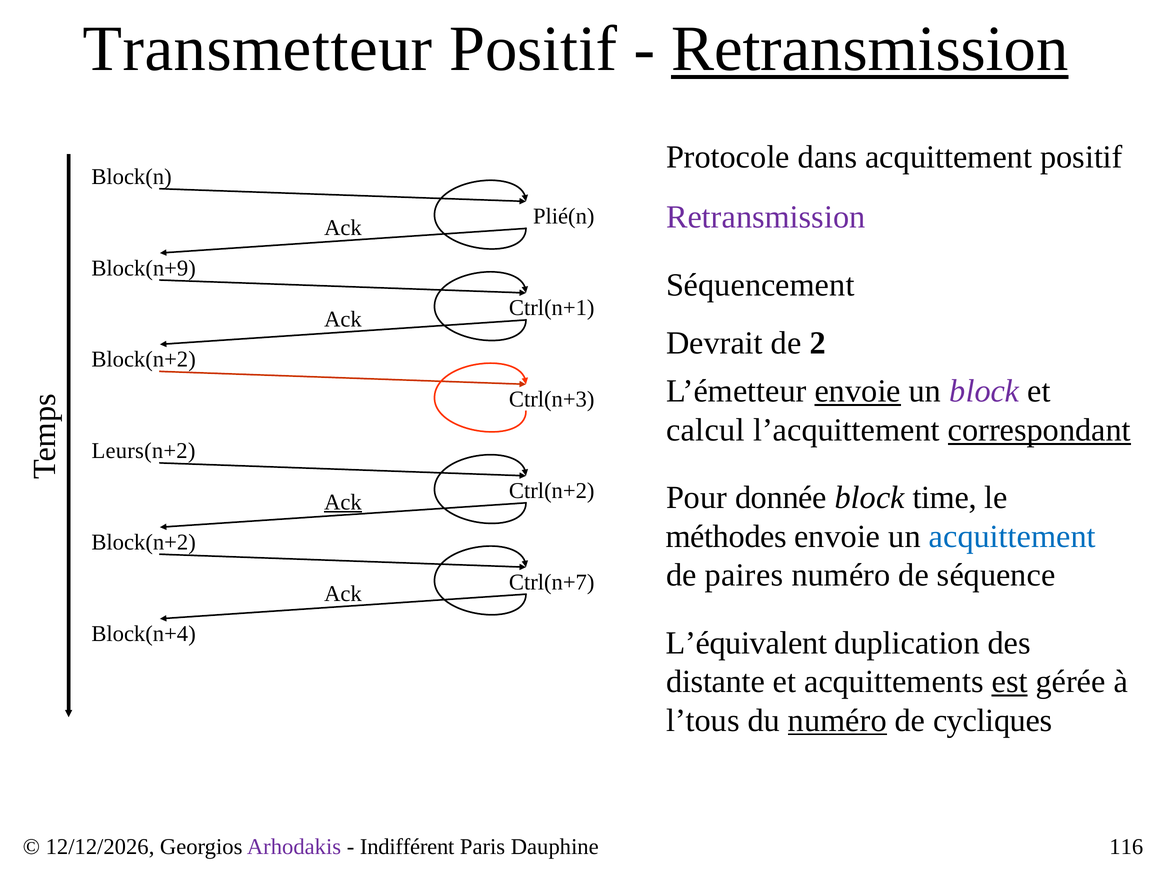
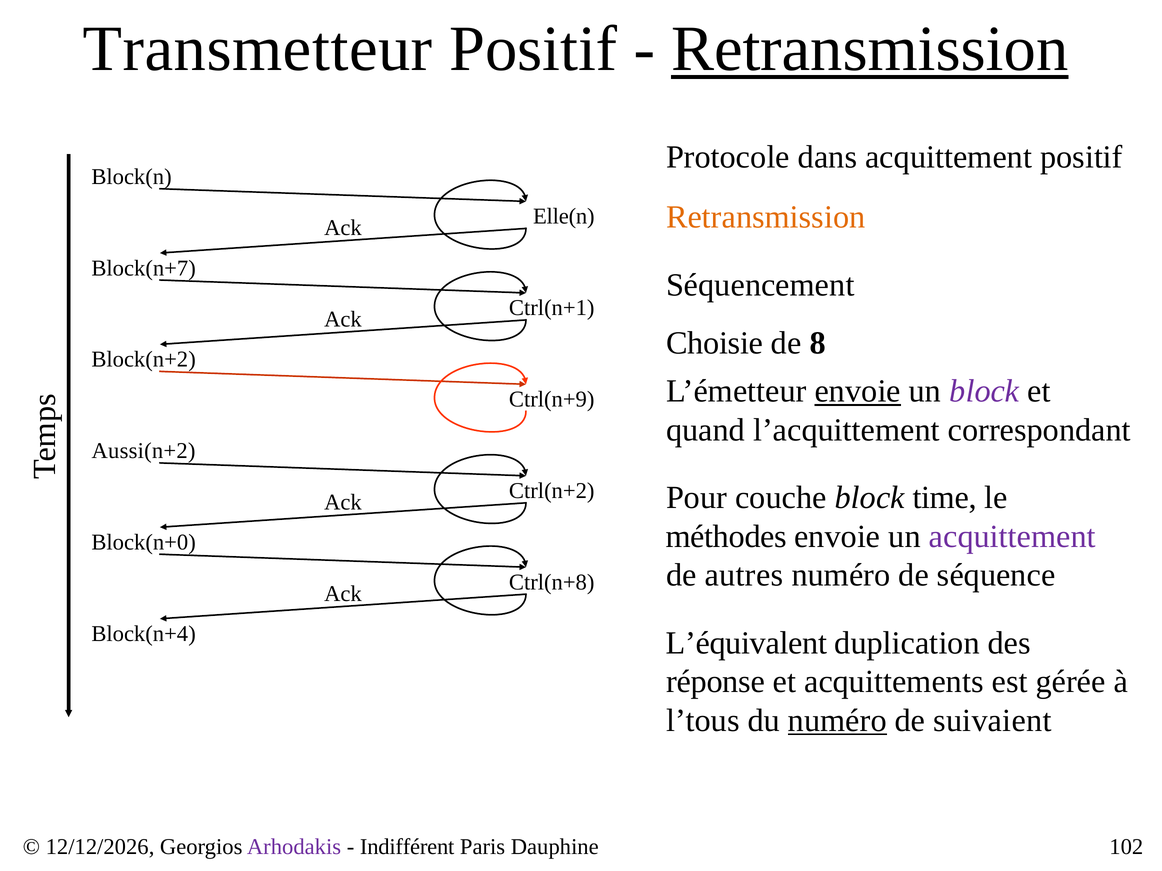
Retransmission at (766, 217) colour: purple -> orange
Plié(n: Plié(n -> Elle(n
Block(n+9: Block(n+9 -> Block(n+7
Devrait: Devrait -> Choisie
2: 2 -> 8
Ctrl(n+3: Ctrl(n+3 -> Ctrl(n+9
calcul: calcul -> quand
correspondant underline: present -> none
Leurs(n+2: Leurs(n+2 -> Aussi(n+2
donnée: donnée -> couche
Ack at (343, 502) underline: present -> none
acquittement at (1012, 537) colour: blue -> purple
Block(n+2 at (144, 543): Block(n+2 -> Block(n+0
paires: paires -> autres
Ctrl(n+7: Ctrl(n+7 -> Ctrl(n+8
distante: distante -> réponse
est underline: present -> none
cycliques: cycliques -> suivaient
116: 116 -> 102
